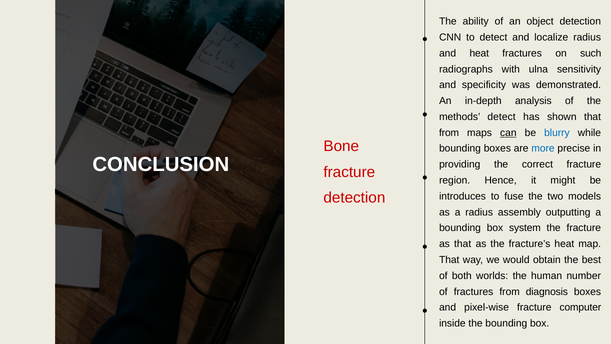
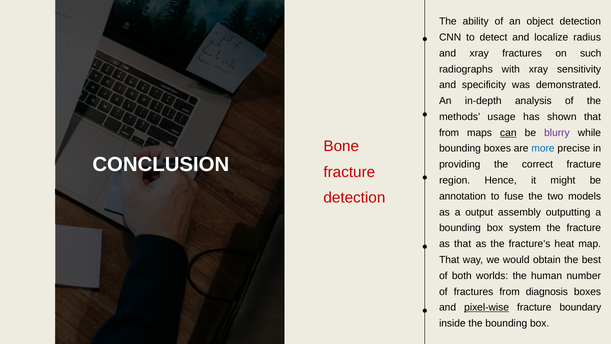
and heat: heat -> xray
with ulna: ulna -> xray
methods detect: detect -> usage
blurry colour: blue -> purple
introduces: introduces -> annotation
a radius: radius -> output
pixel-wise underline: none -> present
computer: computer -> boundary
